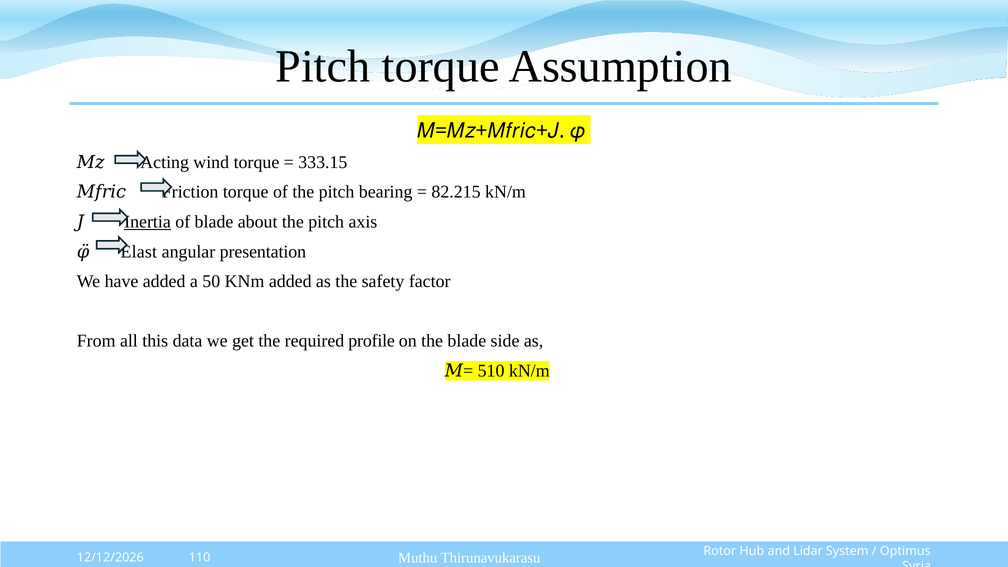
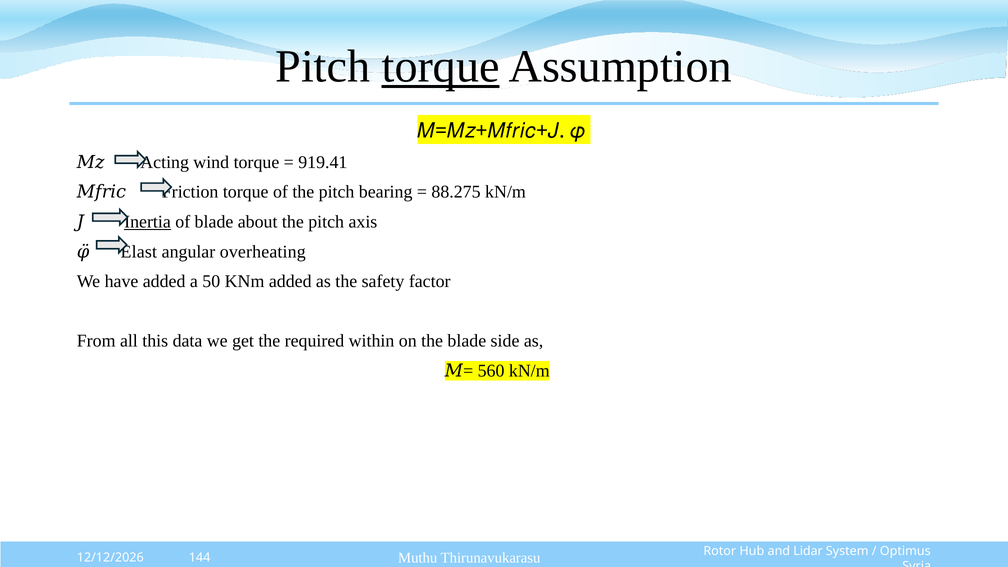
torque at (441, 67) underline: none -> present
333.15: 333.15 -> 919.41
82.215: 82.215 -> 88.275
presentation: presentation -> overheating
profile: profile -> within
510: 510 -> 560
110: 110 -> 144
